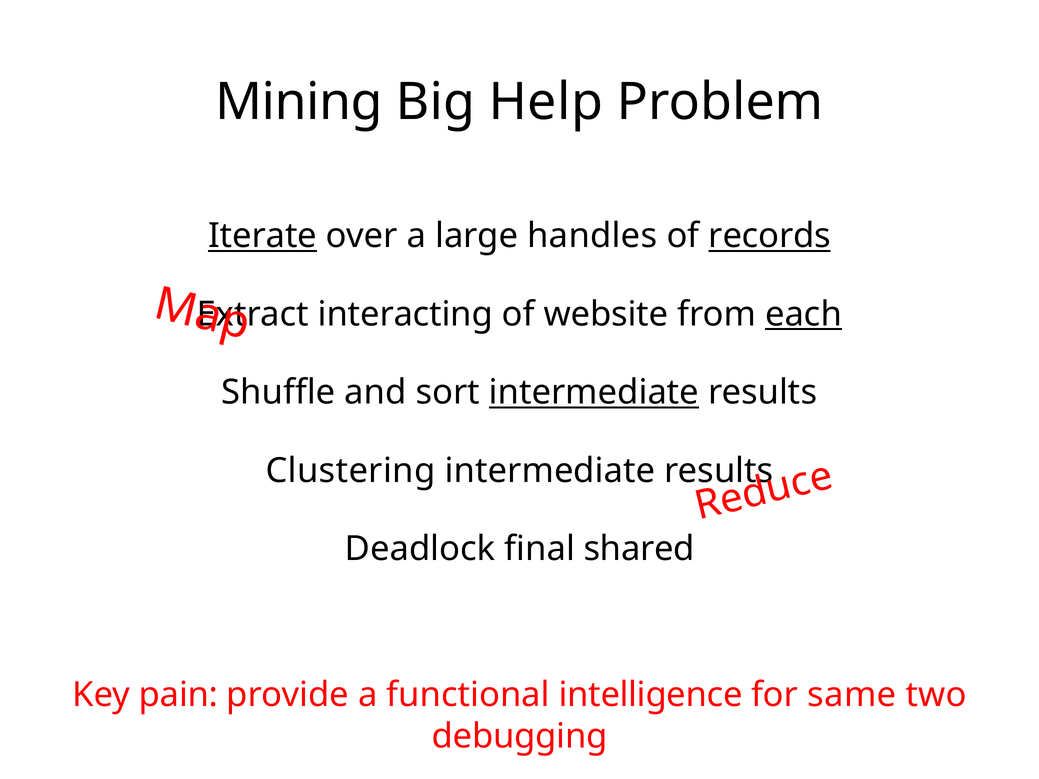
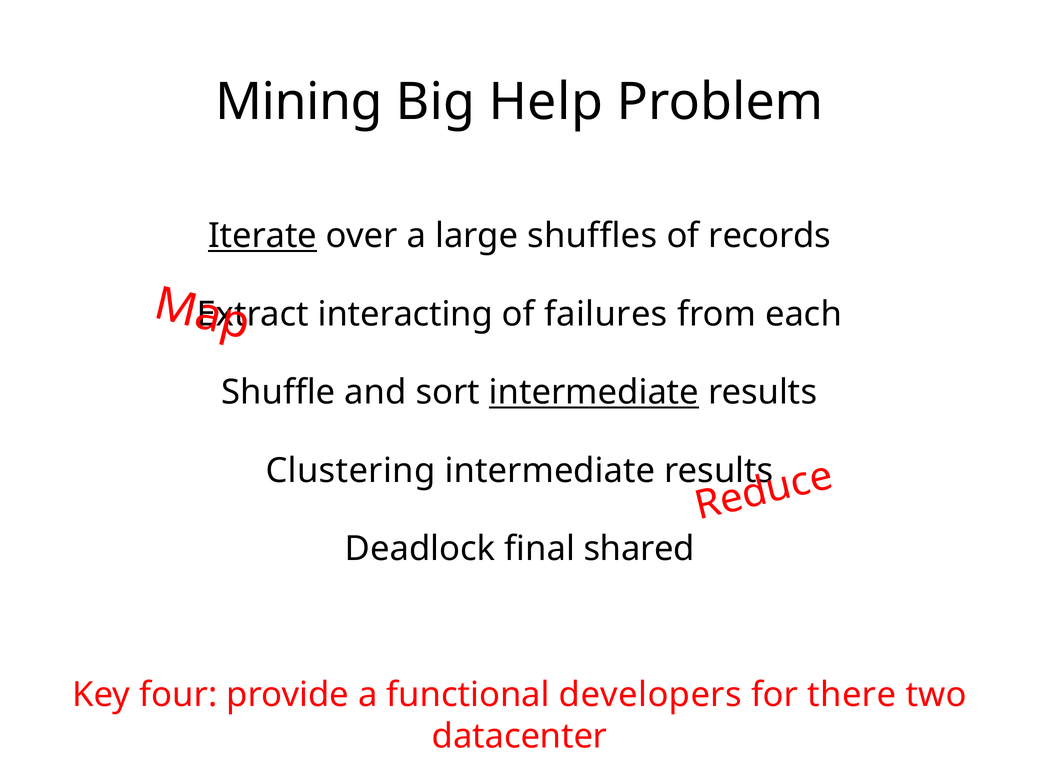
handles: handles -> shuffles
records underline: present -> none
website: website -> failures
each underline: present -> none
pain: pain -> four
intelligence: intelligence -> developers
same: same -> there
debugging: debugging -> datacenter
